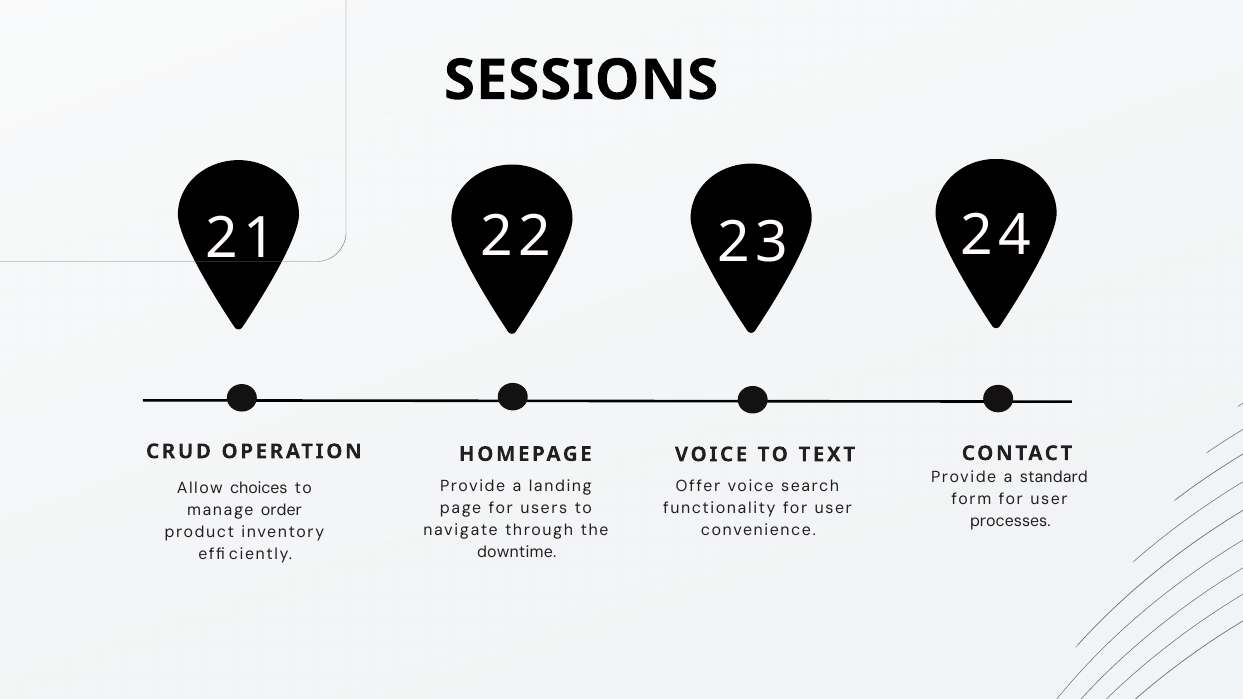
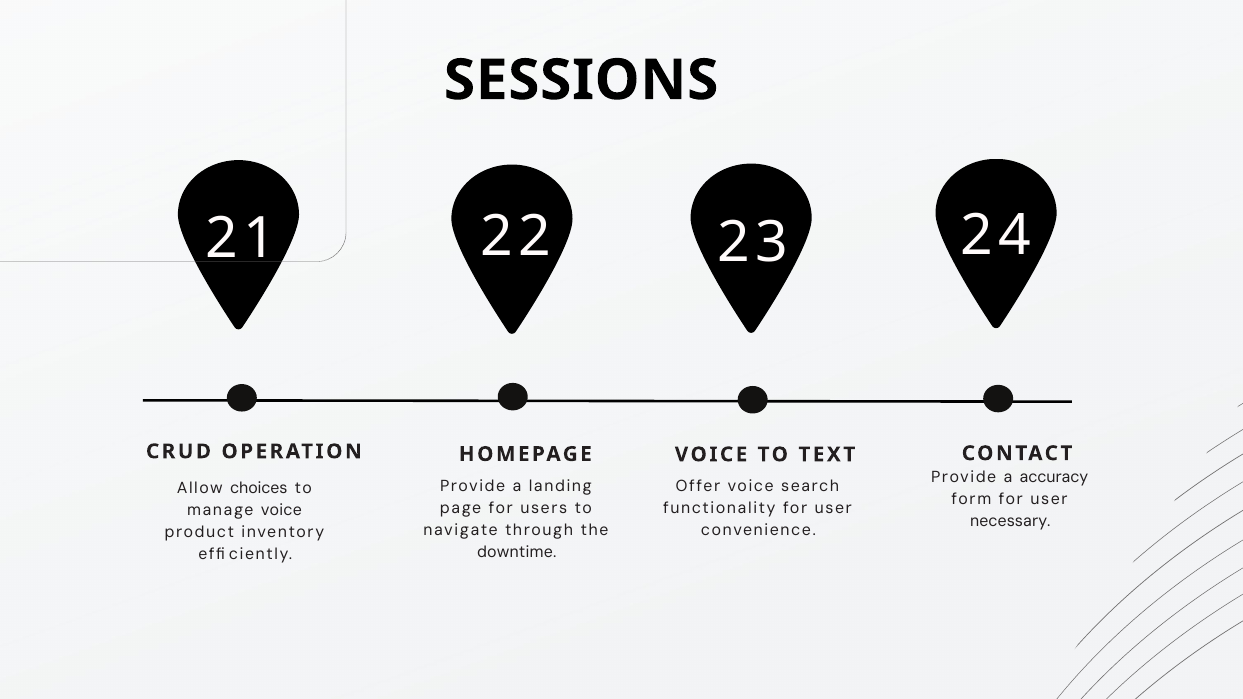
standard: standard -> accuracy
manage order: order -> voice
processes: processes -> necessary
